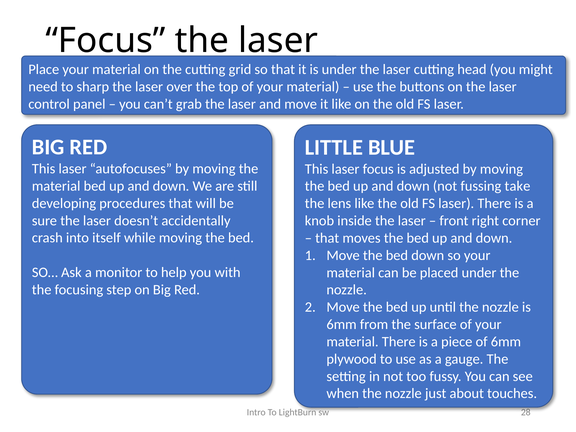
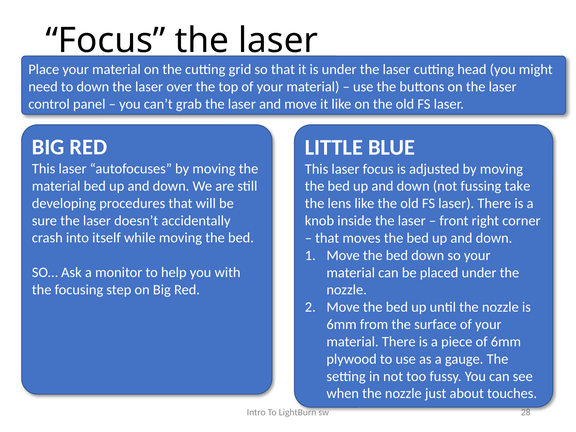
to sharp: sharp -> down
